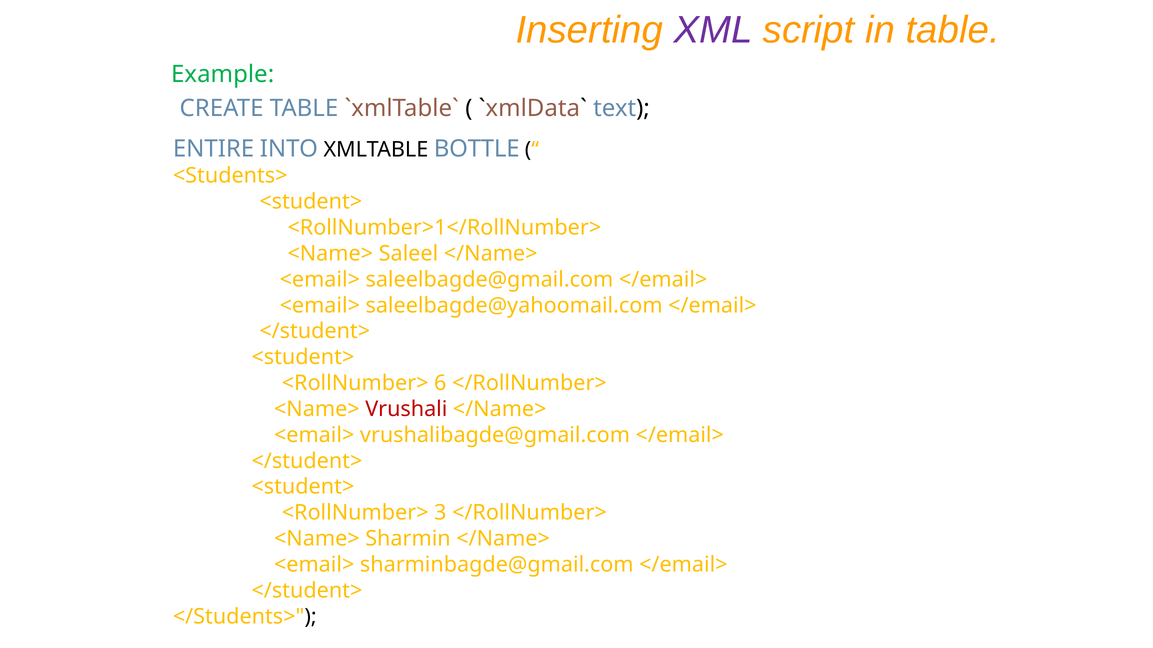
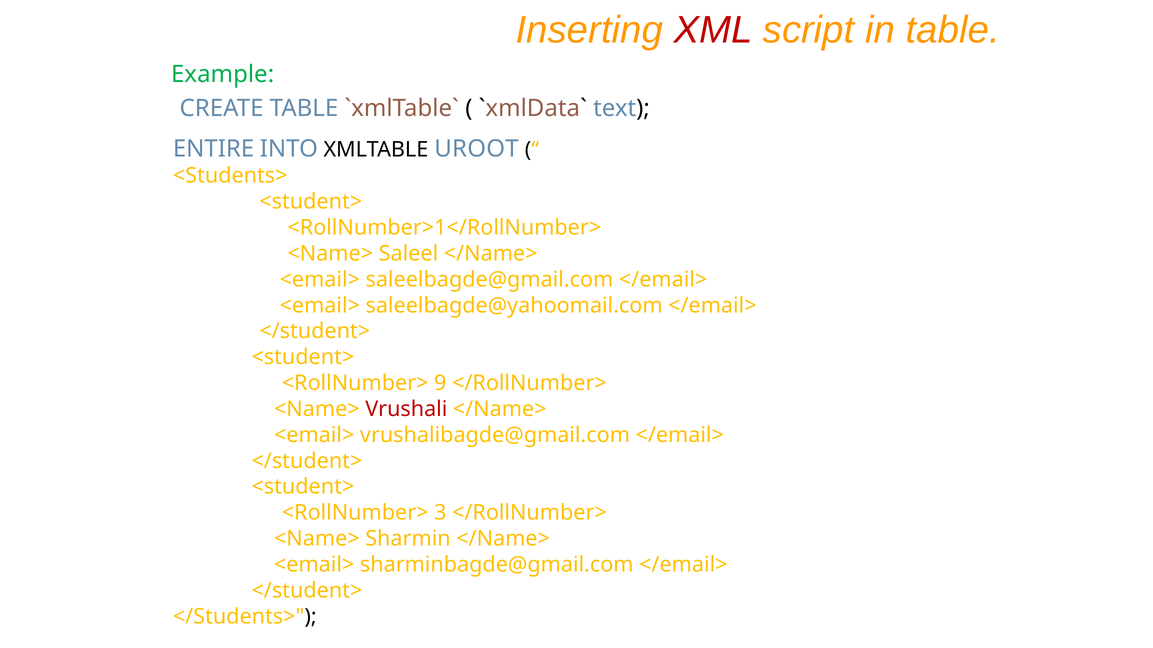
XML colour: purple -> red
BOTTLE: BOTTLE -> UROOT
6: 6 -> 9
